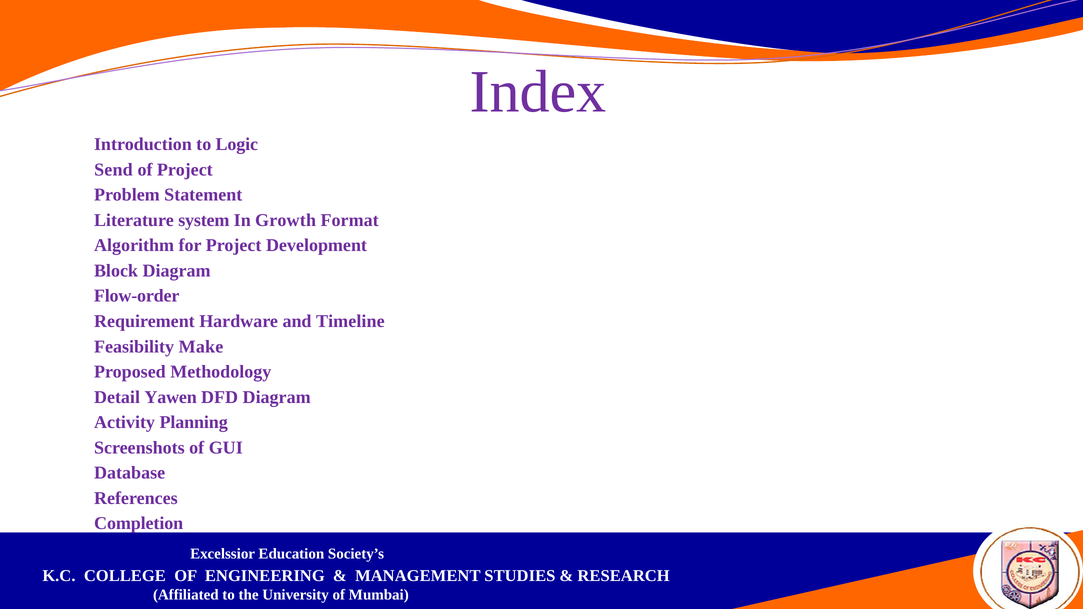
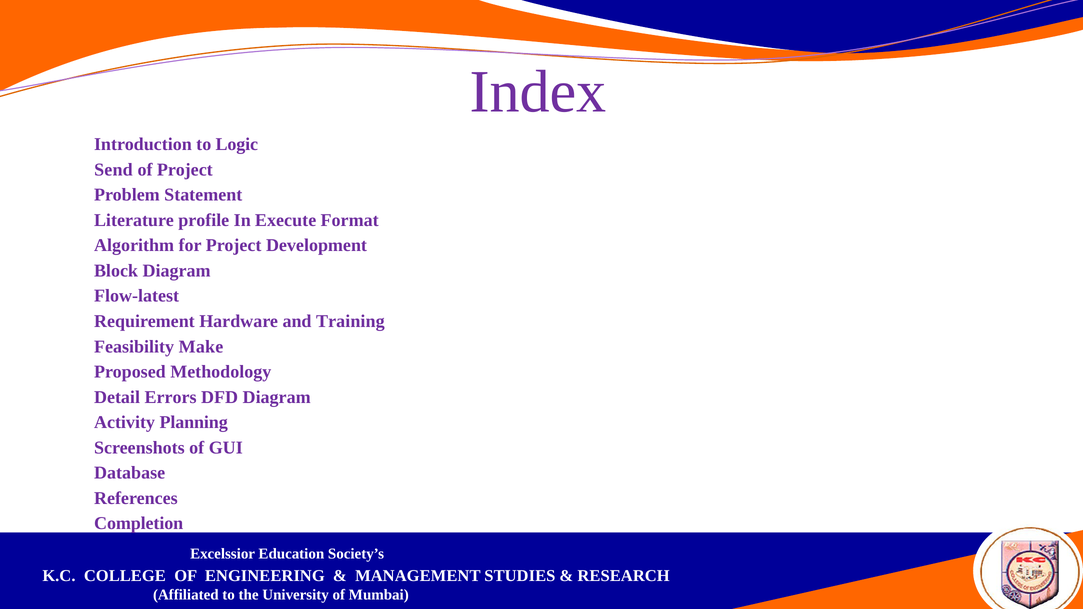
system: system -> profile
Growth: Growth -> Execute
Flow-order: Flow-order -> Flow-latest
Timeline: Timeline -> Training
Yawen: Yawen -> Errors
